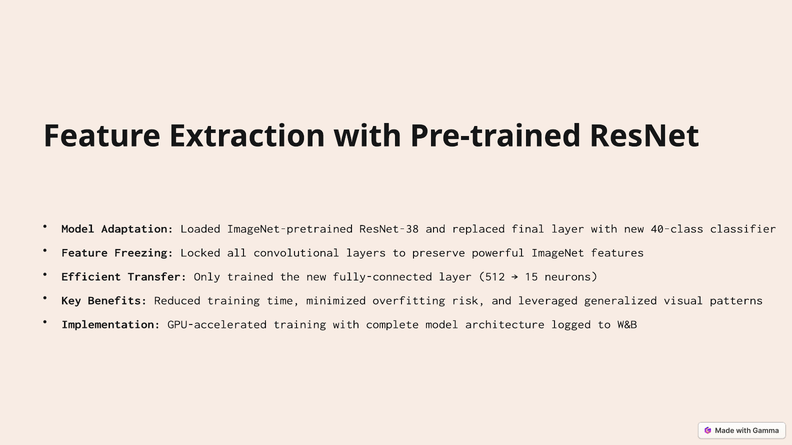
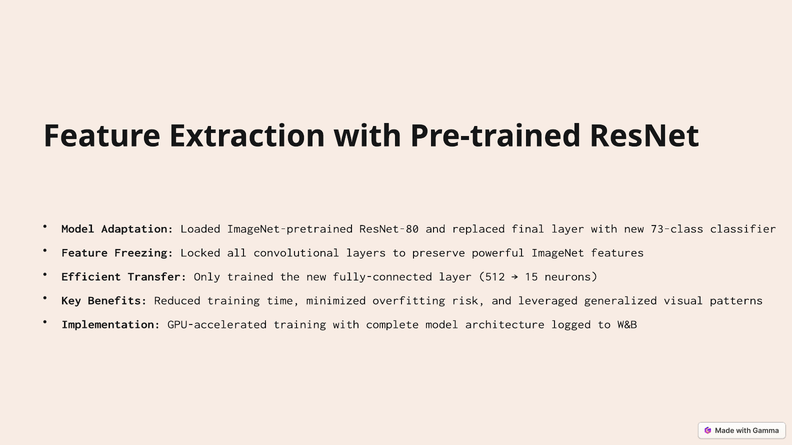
ResNet-38: ResNet-38 -> ResNet-80
40-class: 40-class -> 73-class
